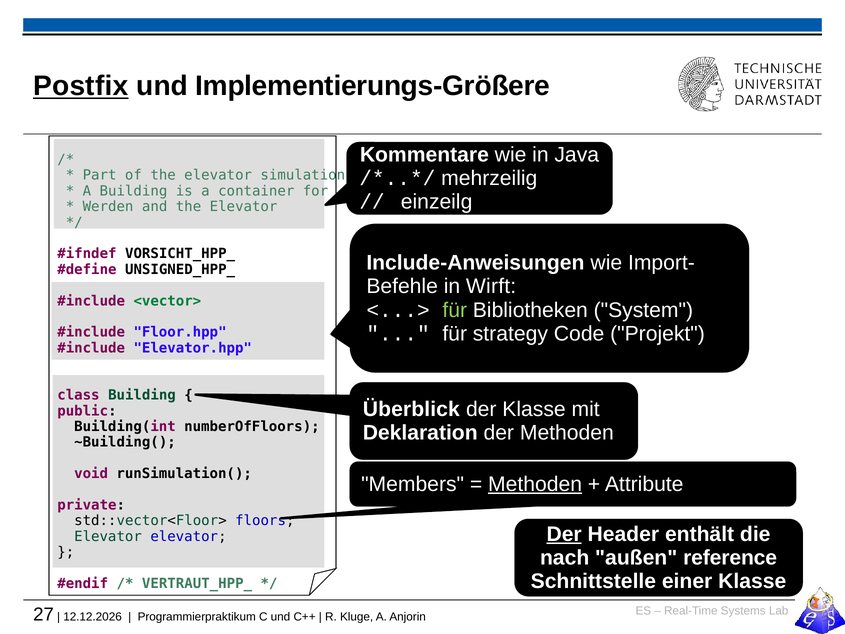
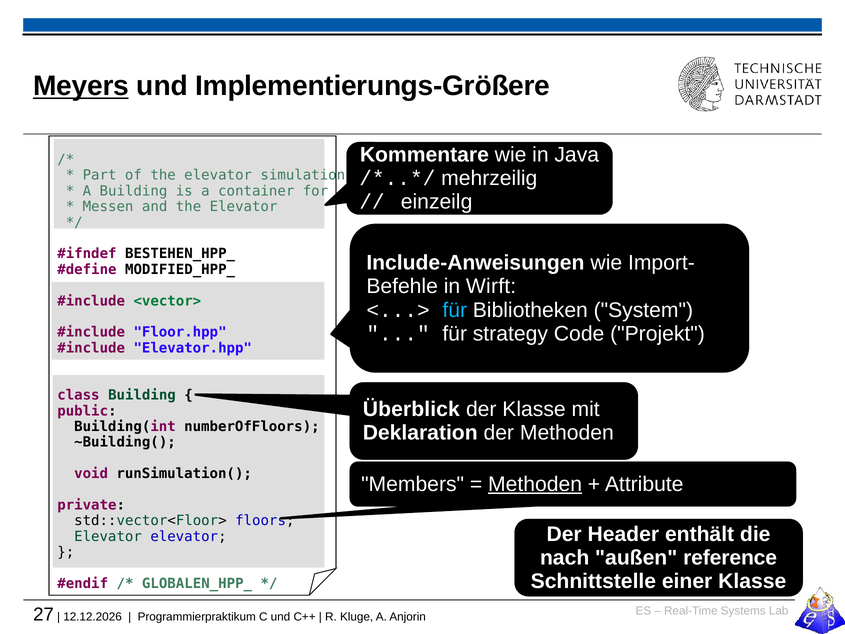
Postfix: Postfix -> Meyers
Werden: Werden -> Messen
VORSICHT_HPP_: VORSICHT_HPP_ -> BESTEHEN_HPP_
UNSIGNED_HPP_: UNSIGNED_HPP_ -> MODIFIED_HPP_
für at (455, 310) colour: light green -> light blue
Der at (564, 534) underline: present -> none
VERTRAUT_HPP_: VERTRAUT_HPP_ -> GLOBALEN_HPP_
